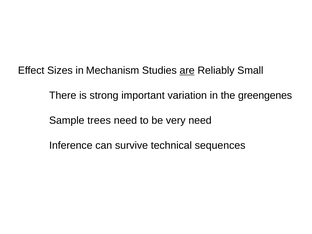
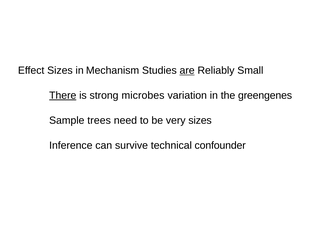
There underline: none -> present
important: important -> microbes
very need: need -> sizes
sequences: sequences -> confounder
